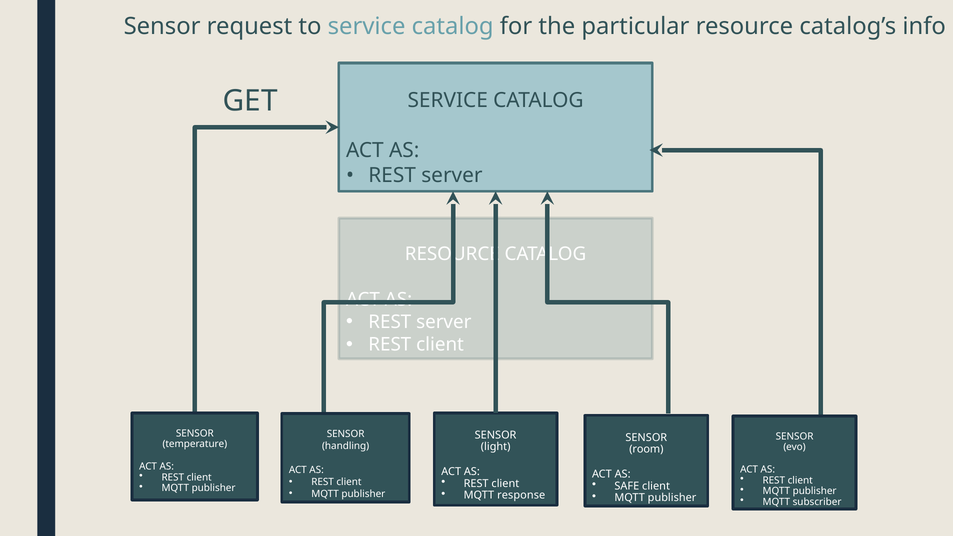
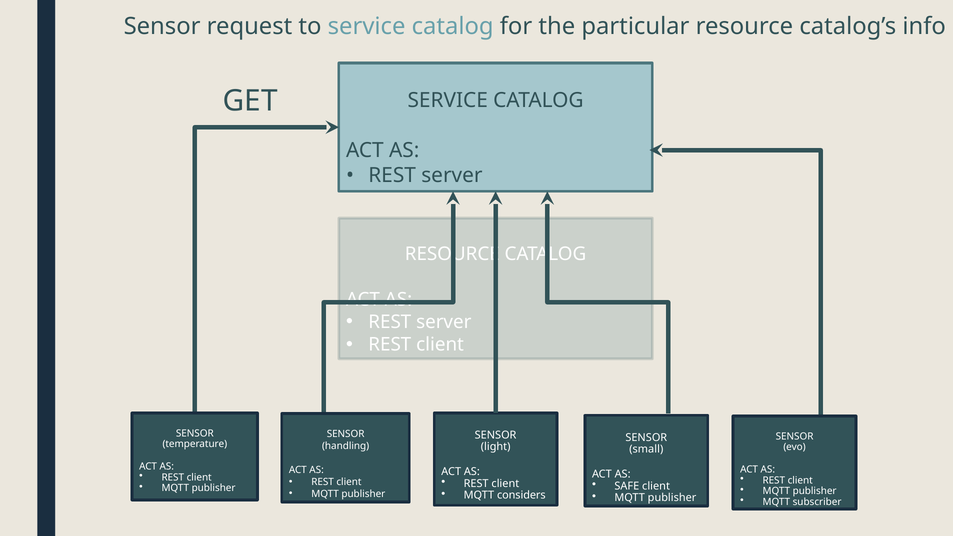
room: room -> small
response: response -> considers
